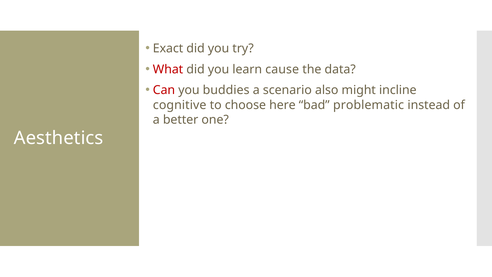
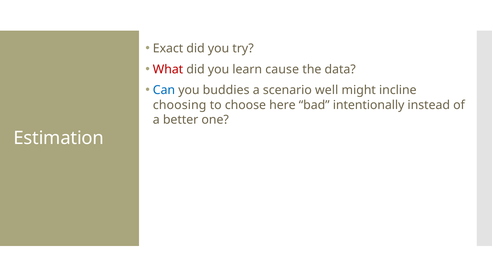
Can colour: red -> blue
also: also -> well
cognitive: cognitive -> choosing
problematic: problematic -> intentionally
Aesthetics: Aesthetics -> Estimation
